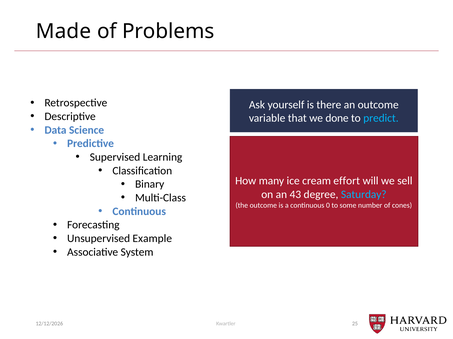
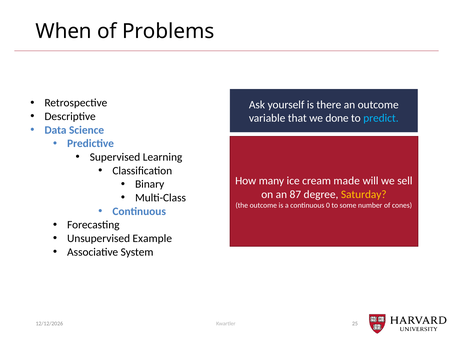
Made: Made -> When
effort: effort -> made
43: 43 -> 87
Saturday colour: light blue -> yellow
